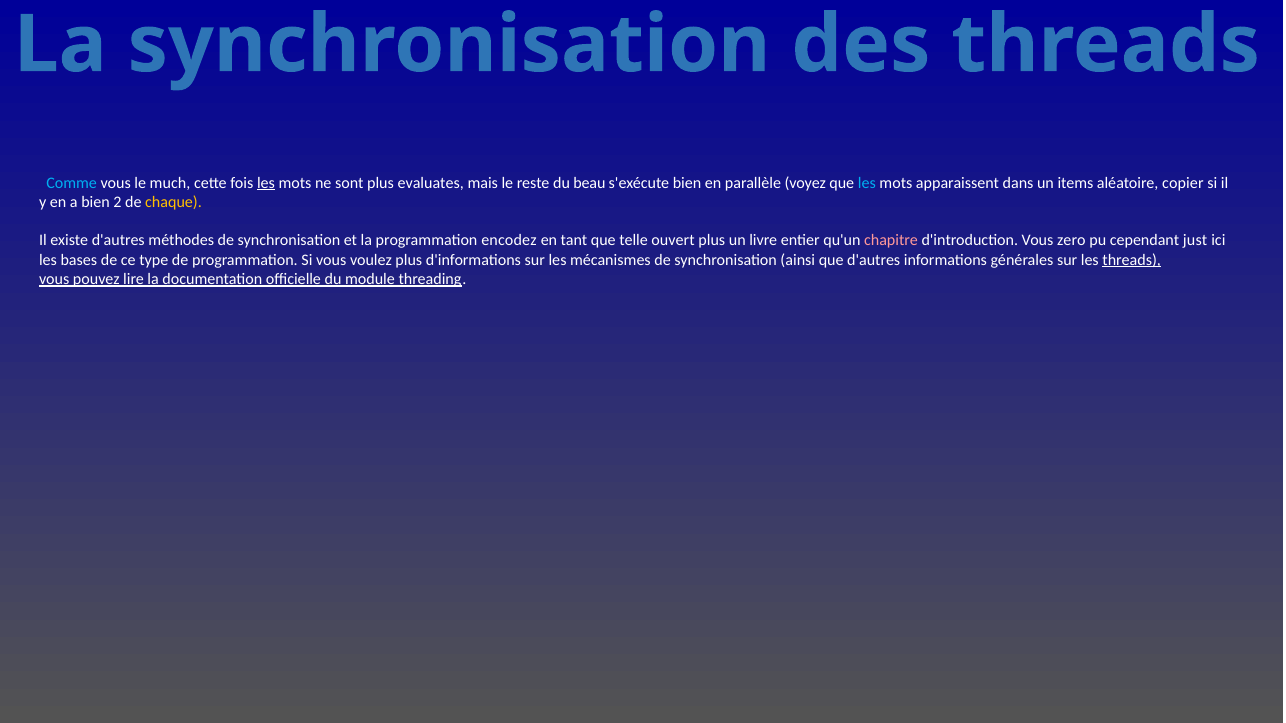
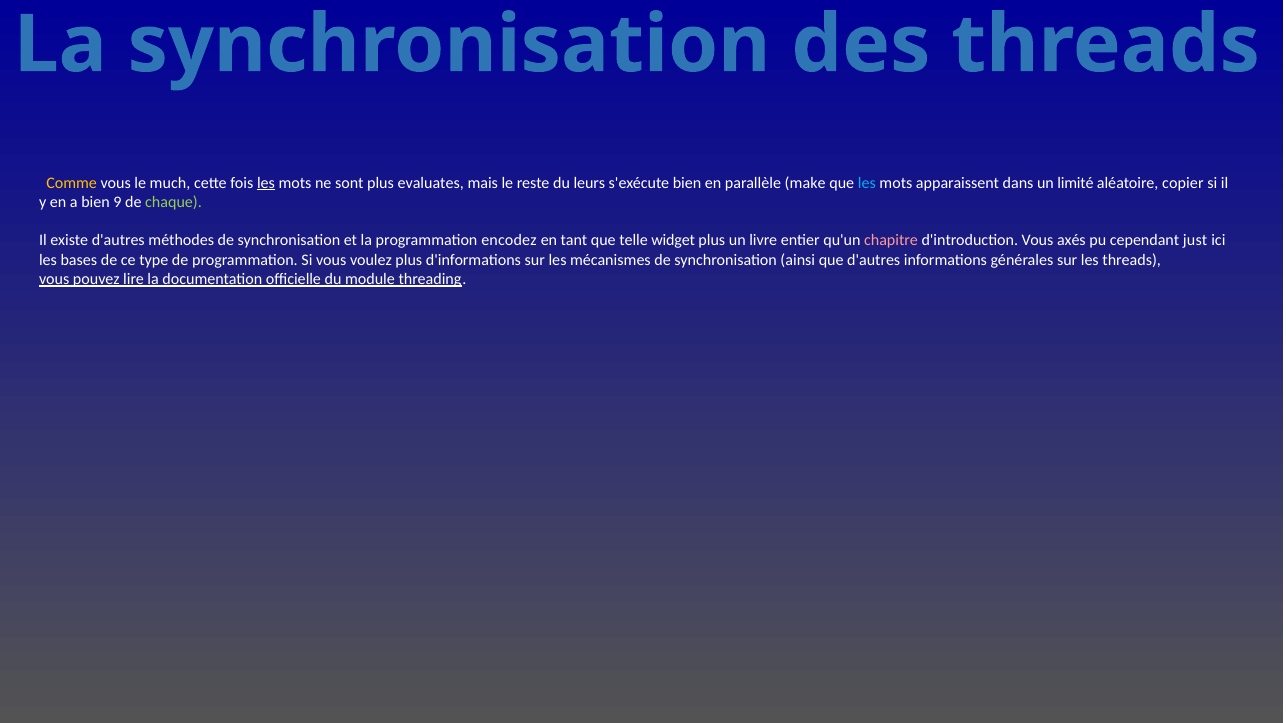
Comme colour: light blue -> yellow
beau: beau -> leurs
voyez: voyez -> make
items: items -> limité
2: 2 -> 9
chaque colour: yellow -> light green
ouvert: ouvert -> widget
zero: zero -> axés
threads at (1132, 260) underline: present -> none
